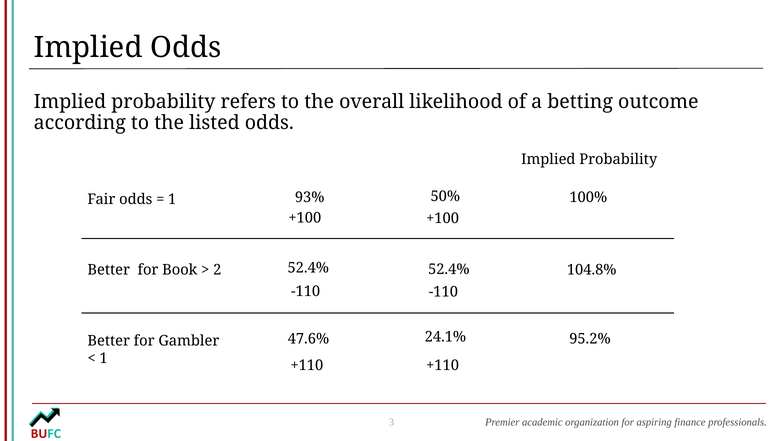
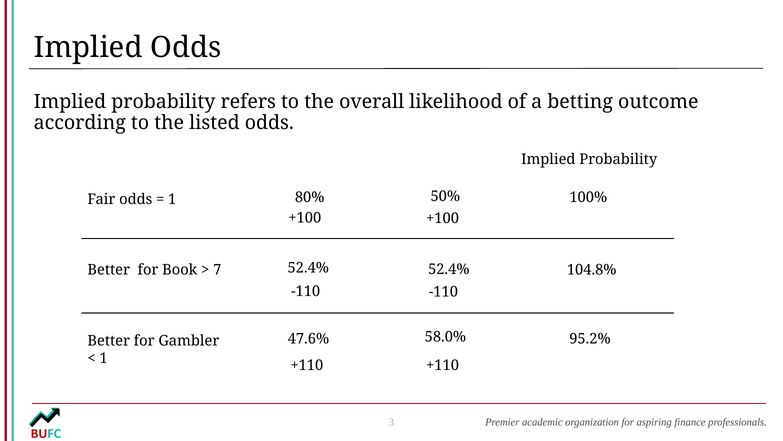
93%: 93% -> 80%
2: 2 -> 7
24.1%: 24.1% -> 58.0%
